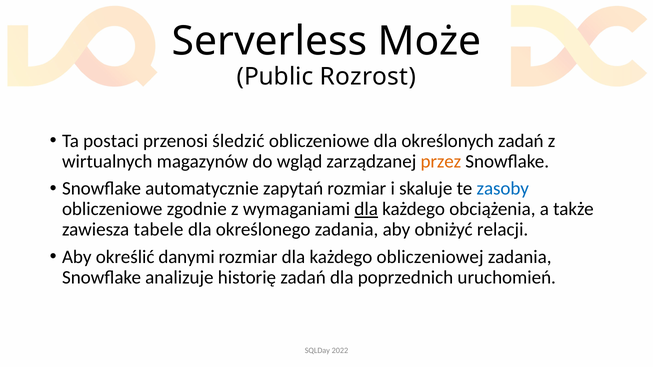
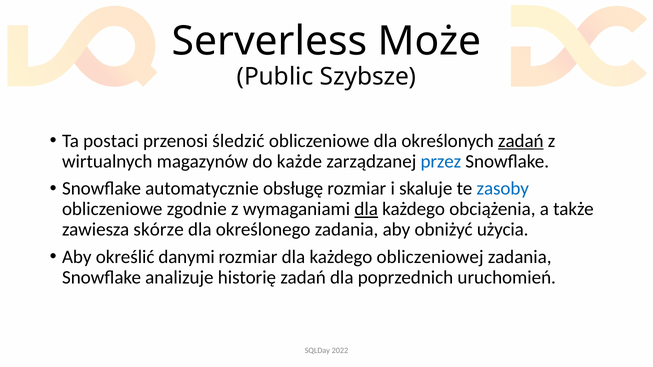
Rozrost: Rozrost -> Szybsze
zadań at (521, 141) underline: none -> present
wgląd: wgląd -> każde
przez colour: orange -> blue
zapytań: zapytań -> obsługę
tabele: tabele -> skórze
relacji: relacji -> użycia
